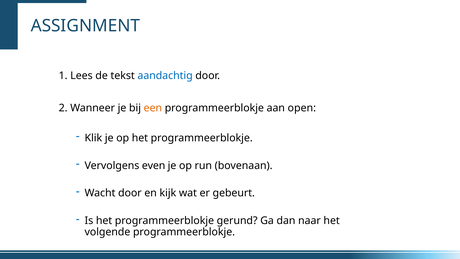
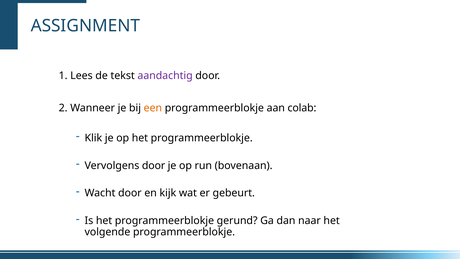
aandachtig colour: blue -> purple
open: open -> colab
Vervolgens even: even -> door
